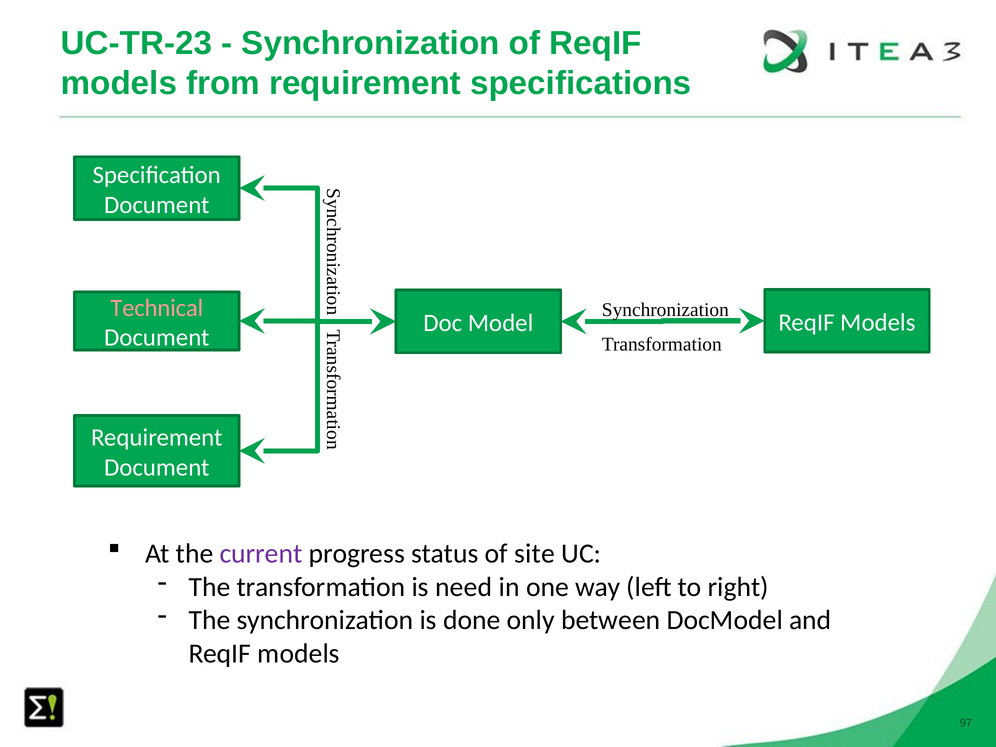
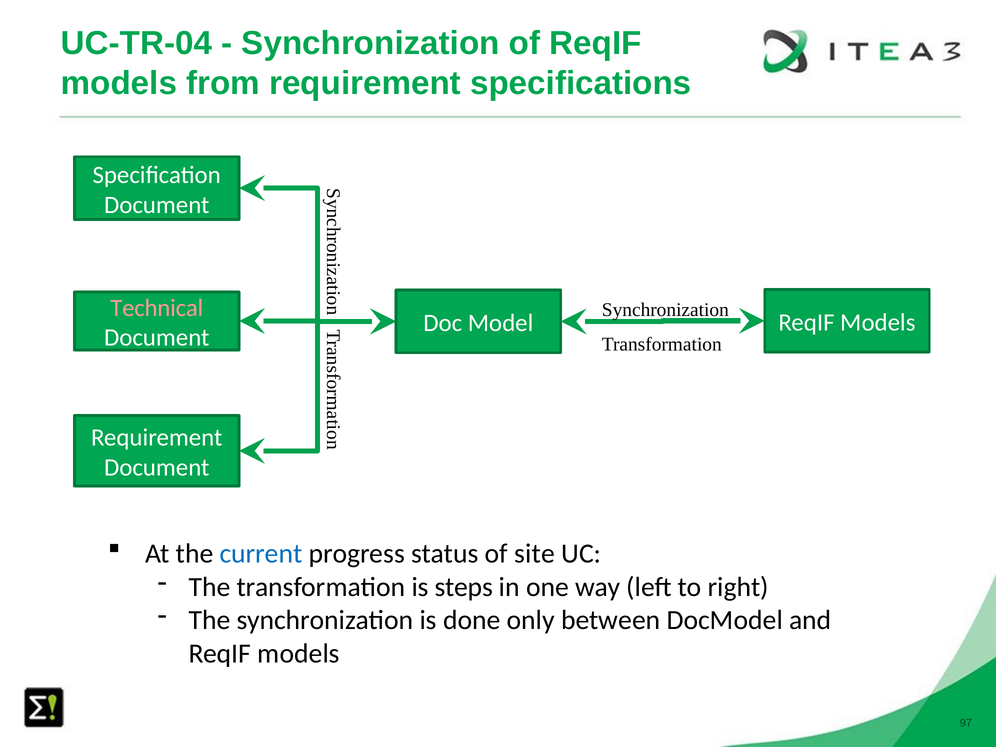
UC-TR-23: UC-TR-23 -> UC-TR-04
current colour: purple -> blue
need: need -> steps
